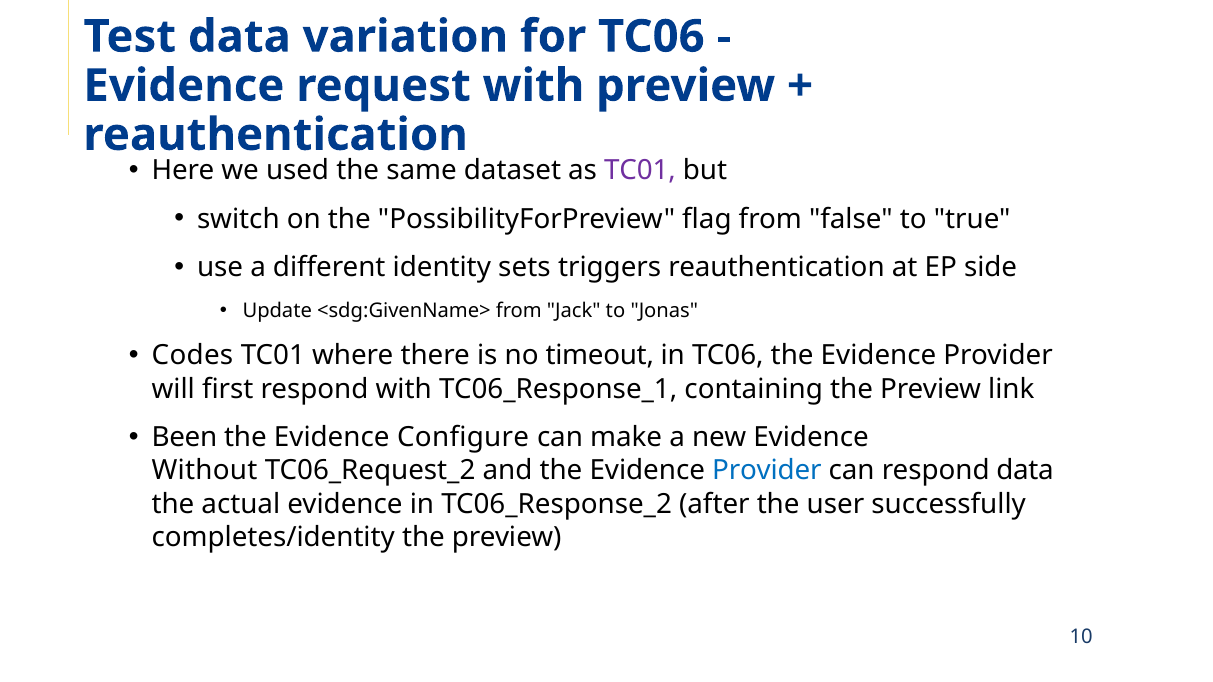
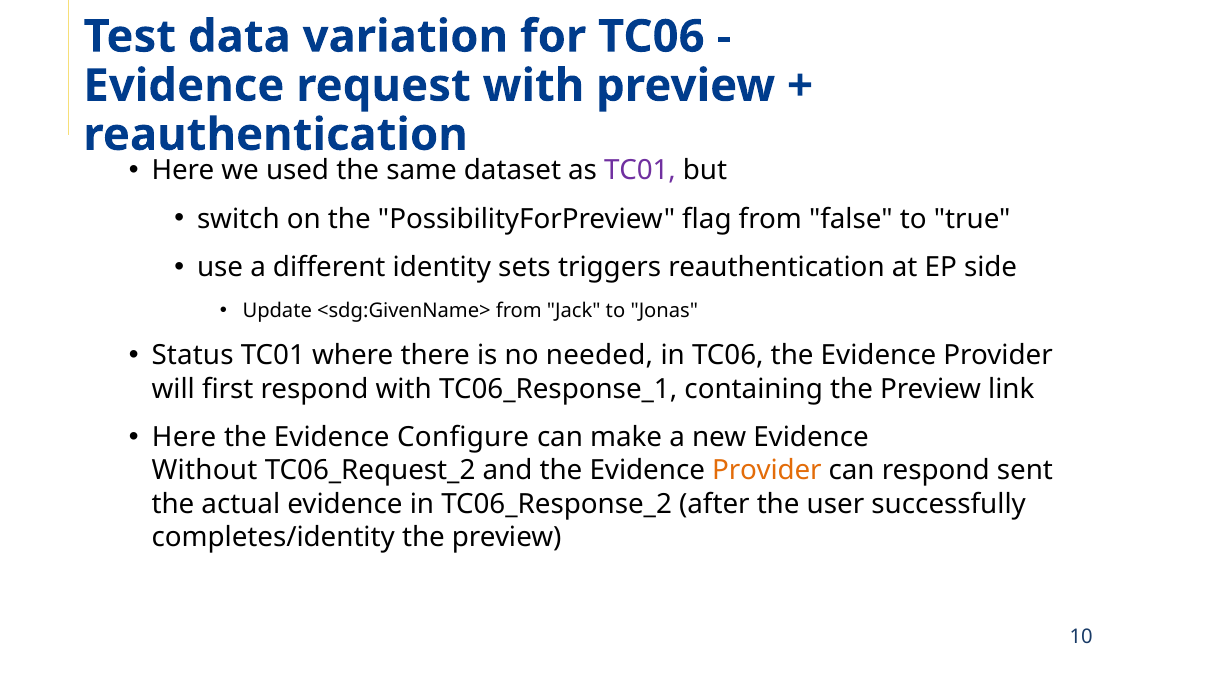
Codes: Codes -> Status
timeout: timeout -> needed
Been at (184, 438): Been -> Here
Provider at (767, 471) colour: blue -> orange
respond data: data -> sent
